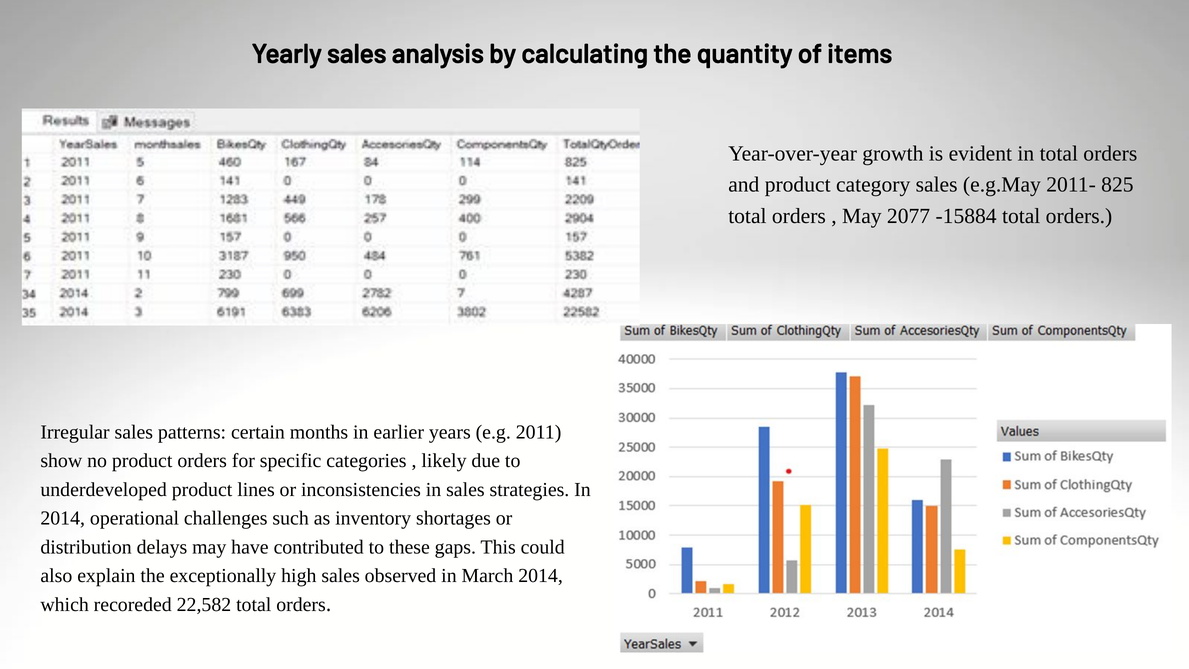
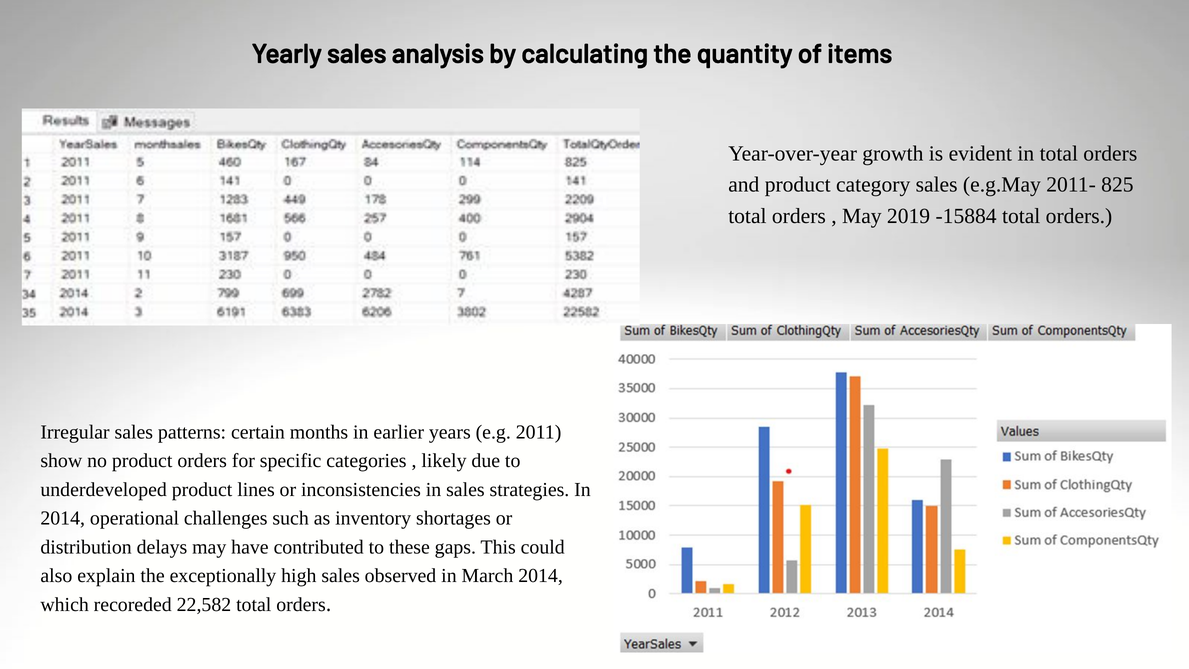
2077: 2077 -> 2019
